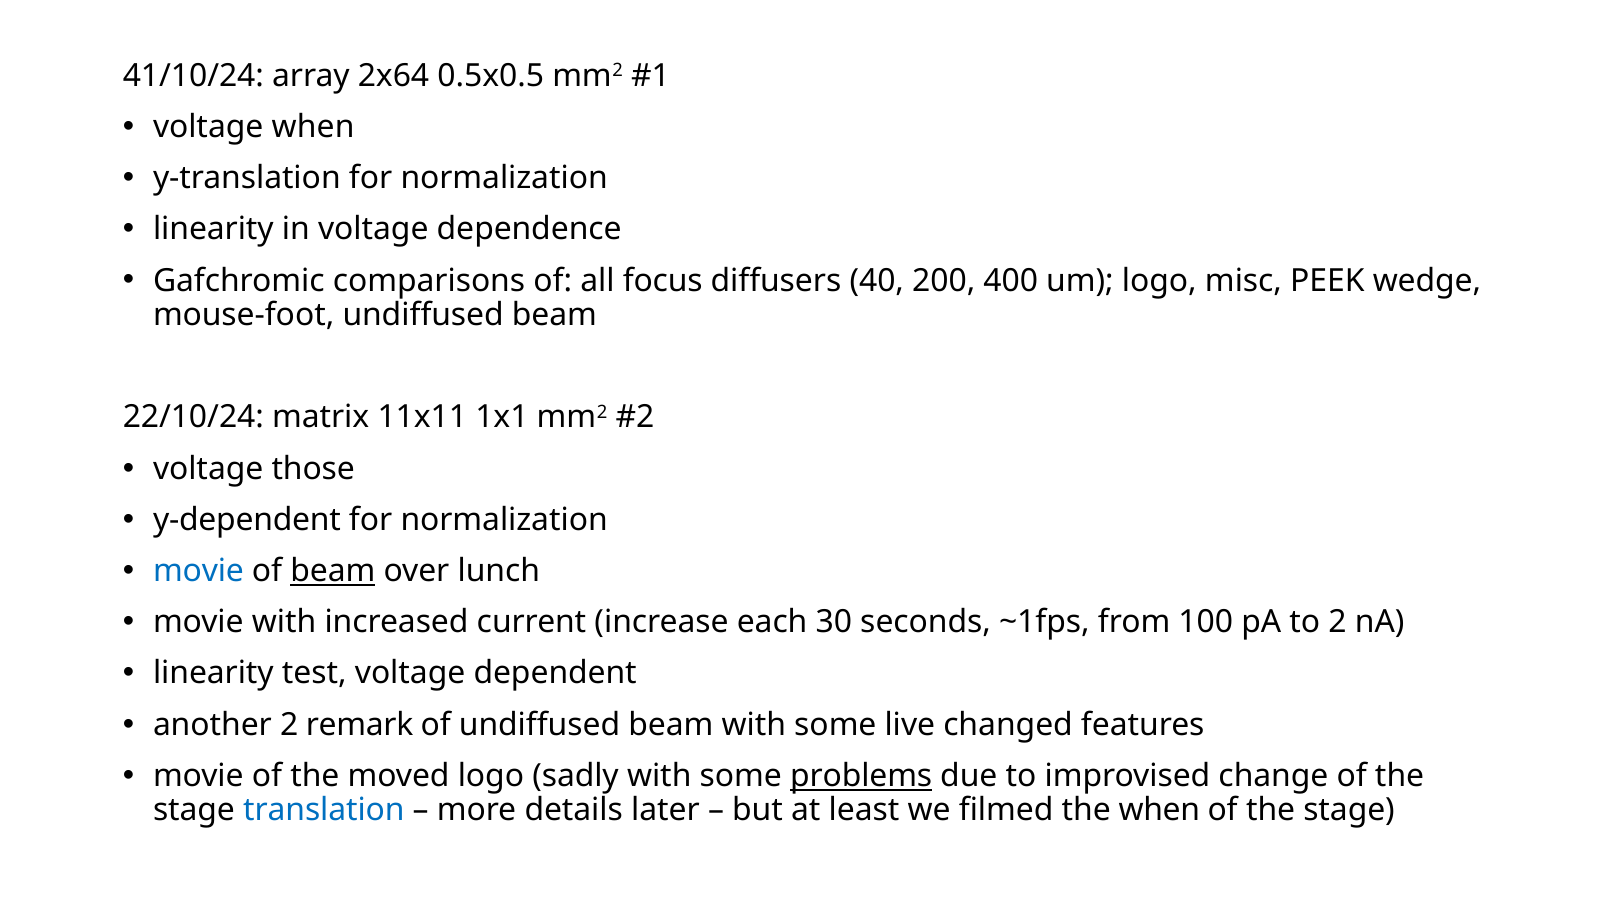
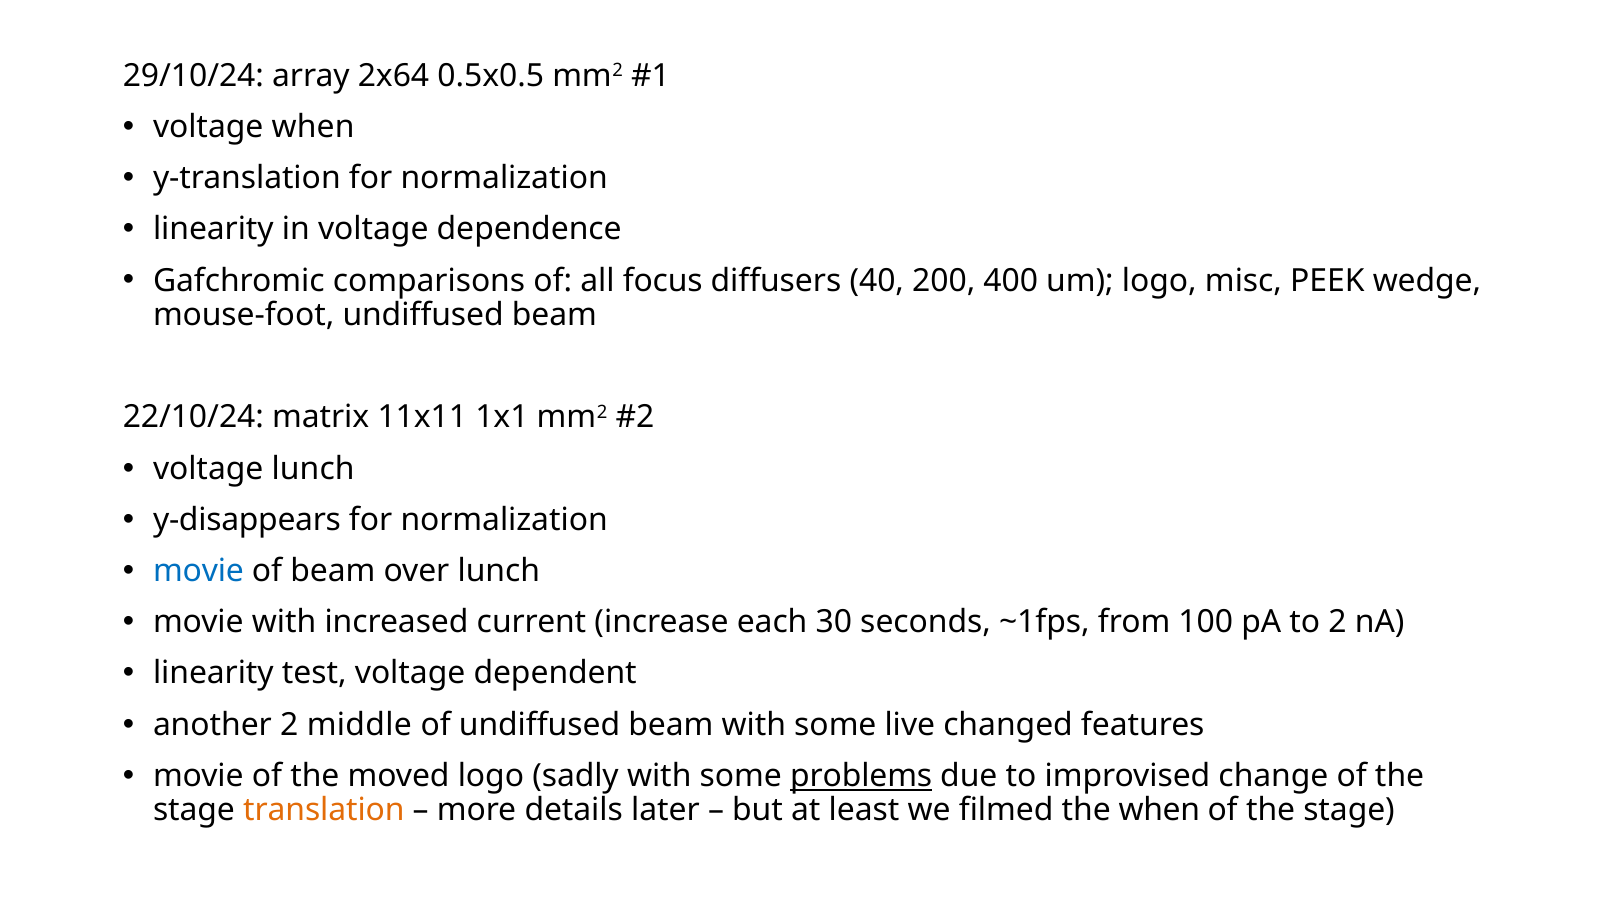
41/10/24: 41/10/24 -> 29/10/24
voltage those: those -> lunch
y-dependent: y-dependent -> y-disappears
beam at (333, 571) underline: present -> none
remark: remark -> middle
translation colour: blue -> orange
